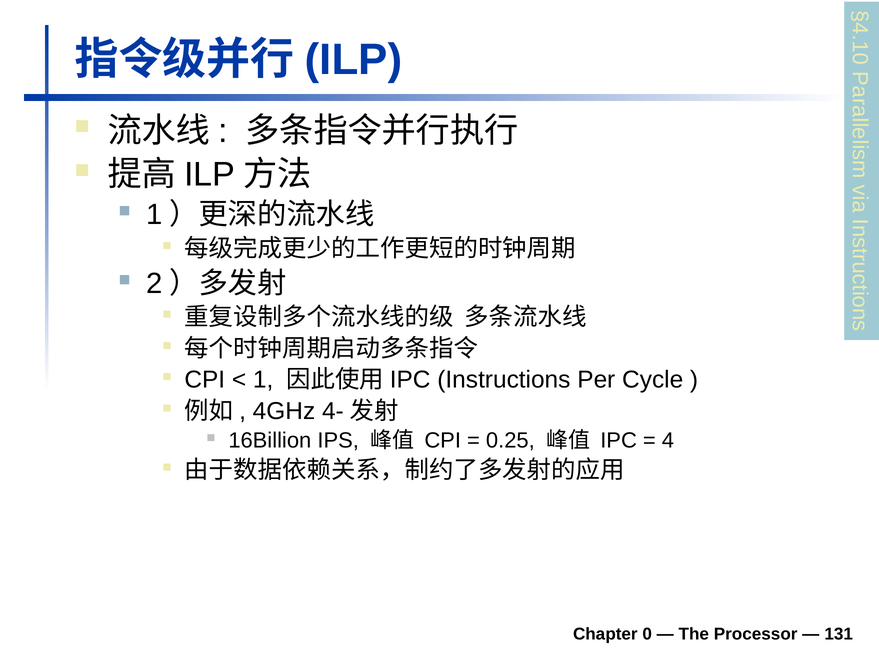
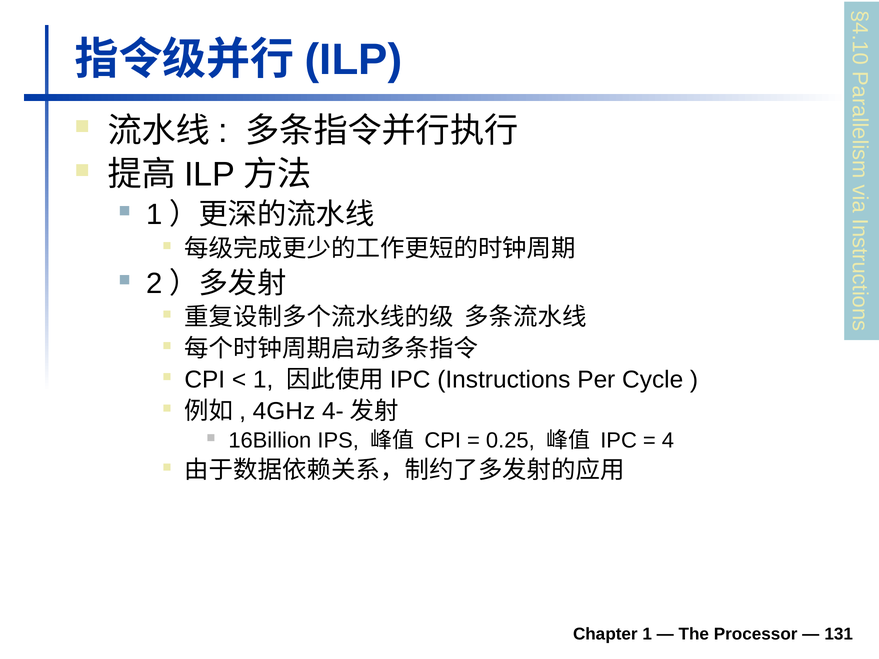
Chapter 0: 0 -> 1
